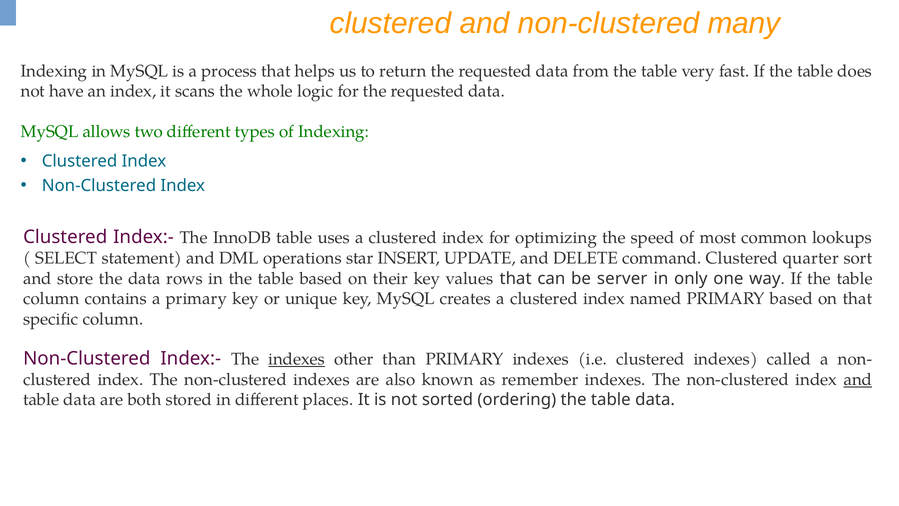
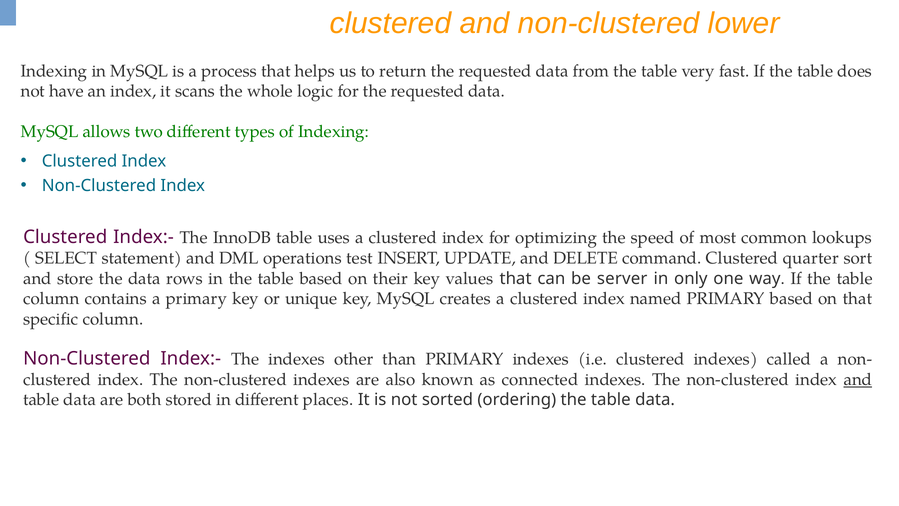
many: many -> lower
star: star -> test
indexes at (297, 359) underline: present -> none
remember: remember -> connected
